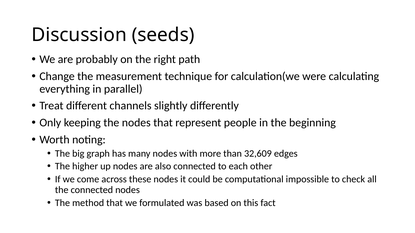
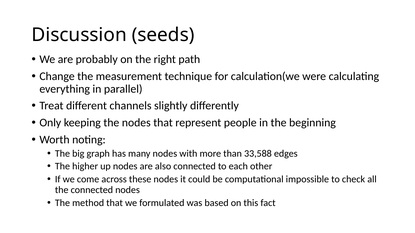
32,609: 32,609 -> 33,588
